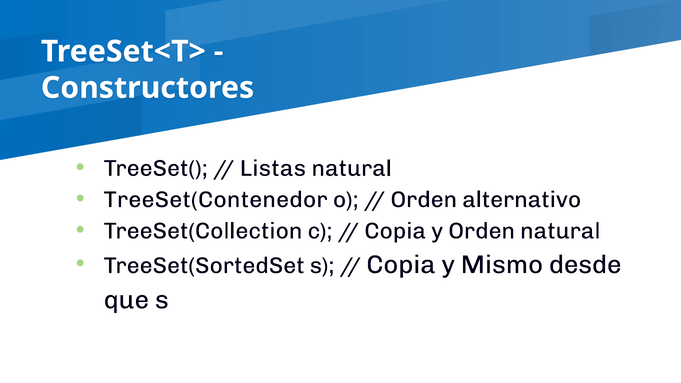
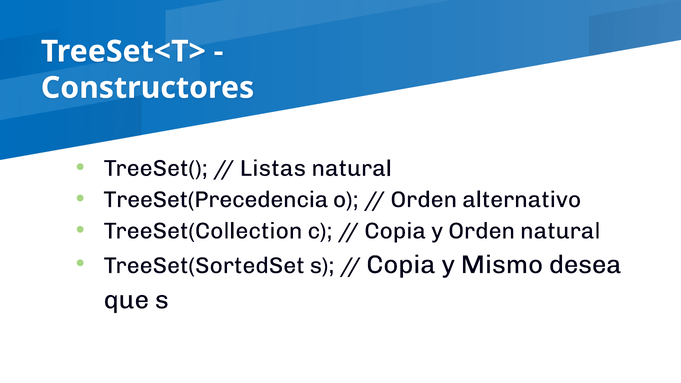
TreeSet(Contenedor: TreeSet(Contenedor -> TreeSet(Precedencia
desde: desde -> desea
